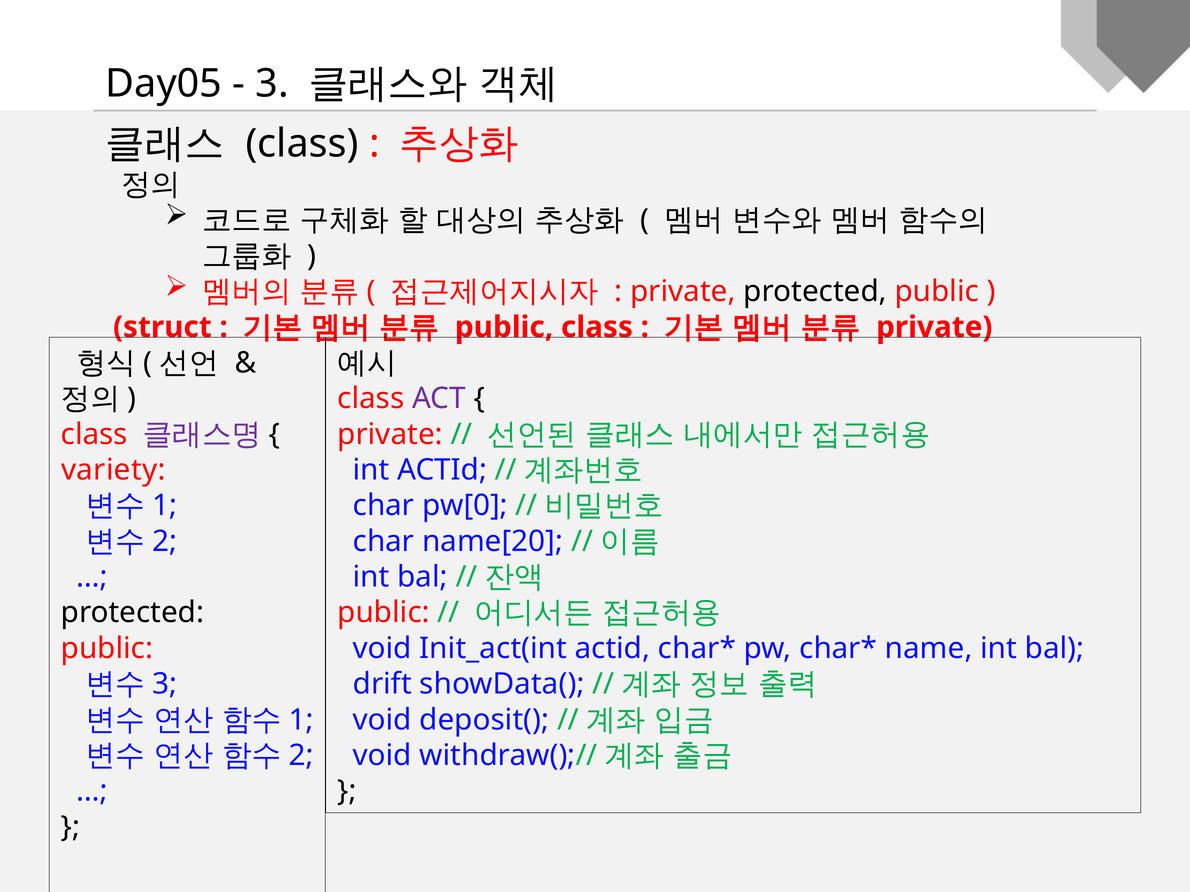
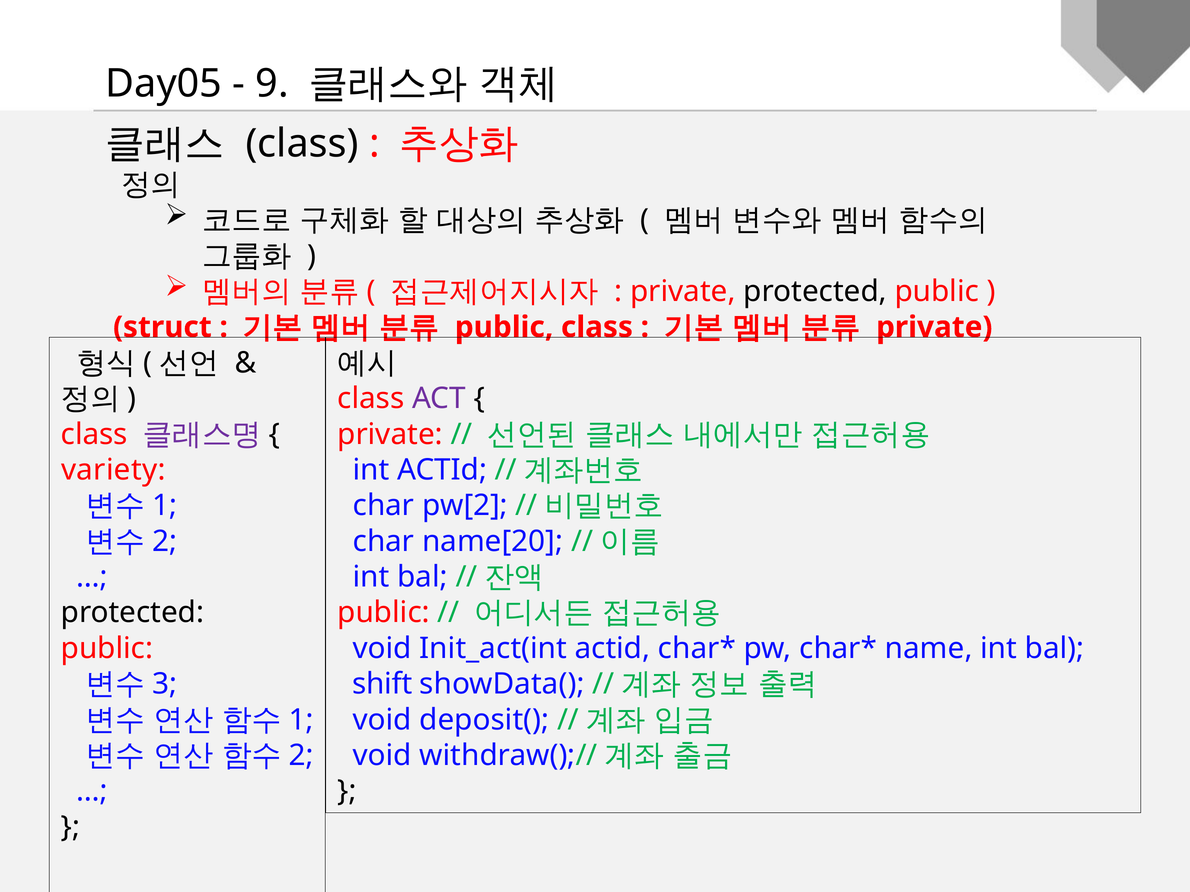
3: 3 -> 9
pw[0: pw[0 -> pw[2
drift: drift -> shift
